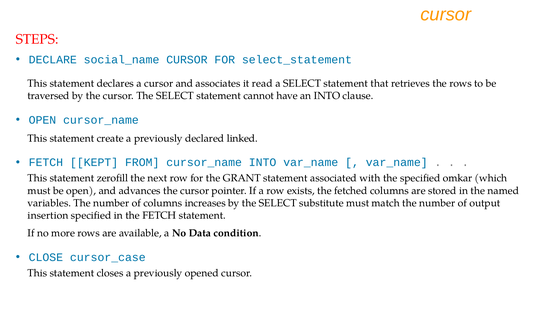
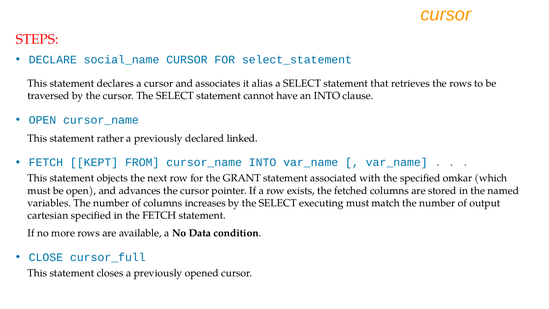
read: read -> alias
create: create -> rather
zerofill: zerofill -> objects
substitute: substitute -> executing
insertion: insertion -> cartesian
cursor_case: cursor_case -> cursor_full
